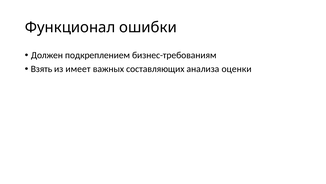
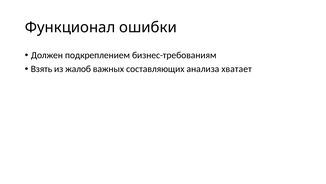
имеет: имеет -> жалоб
оценки: оценки -> хватает
